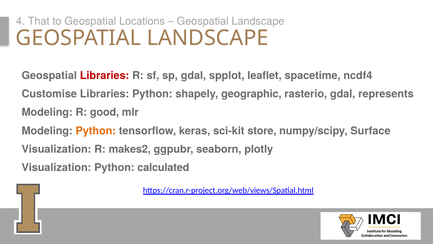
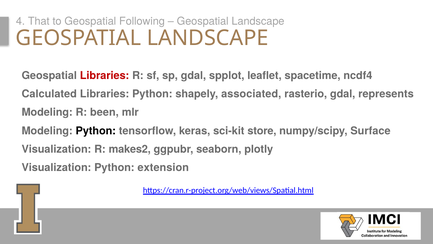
Locations: Locations -> Following
Customise: Customise -> Calculated
geographic: geographic -> associated
good: good -> been
Python at (96, 131) colour: orange -> black
calculated: calculated -> extension
